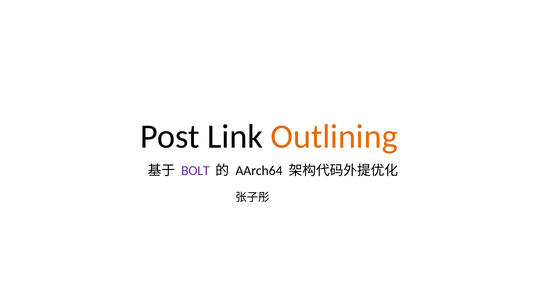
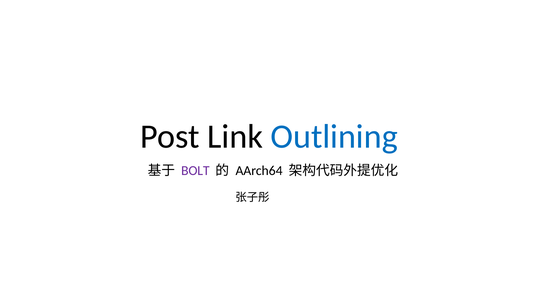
Outlining colour: orange -> blue
